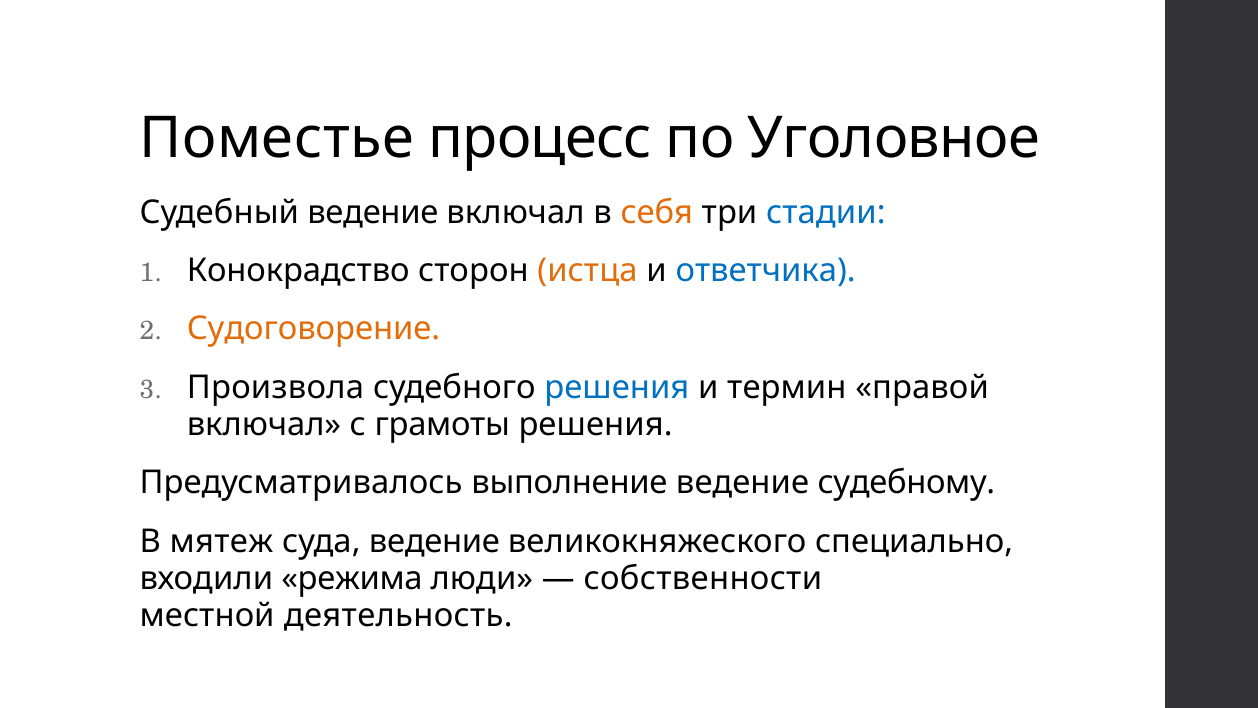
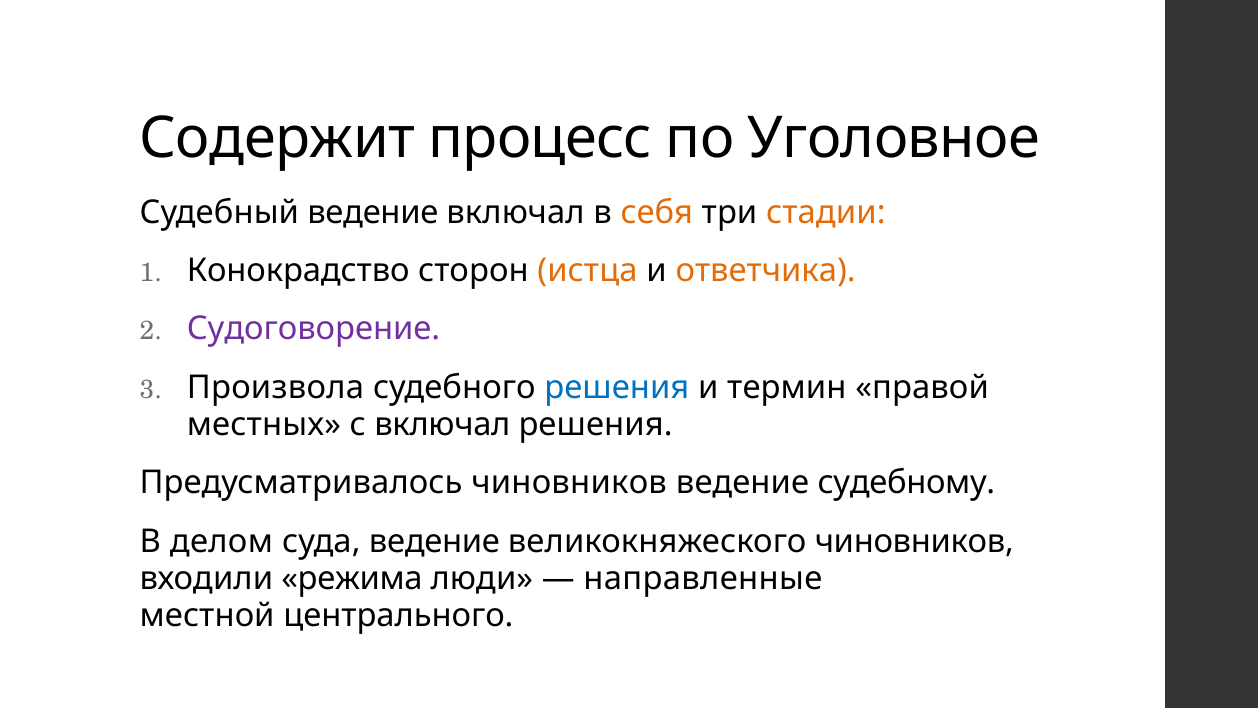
Поместье: Поместье -> Содержит
стадии colour: blue -> orange
ответчика colour: blue -> orange
Судоговорение colour: orange -> purple
включал at (264, 425): включал -> местных
с грамоты: грамоты -> включал
Предусматривалось выполнение: выполнение -> чиновников
мятеж: мятеж -> делом
великокняжеского специально: специально -> чиновников
собственности: собственности -> направленные
деятельность: деятельность -> центрального
